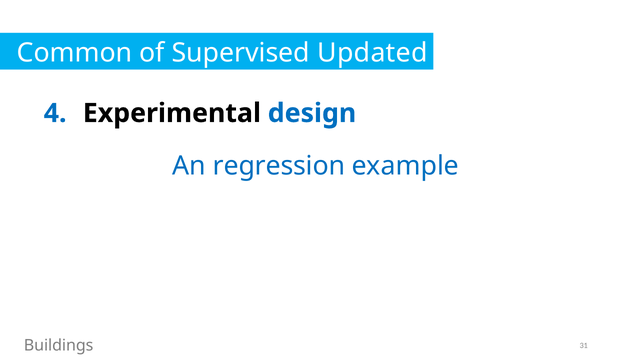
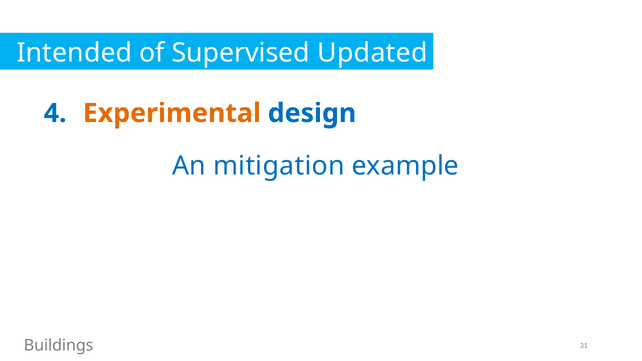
Common: Common -> Intended
Experimental colour: black -> orange
regression: regression -> mitigation
